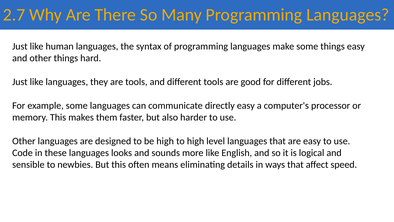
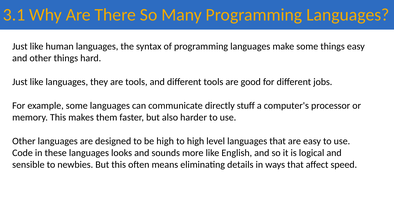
2.7: 2.7 -> 3.1
directly easy: easy -> stuff
